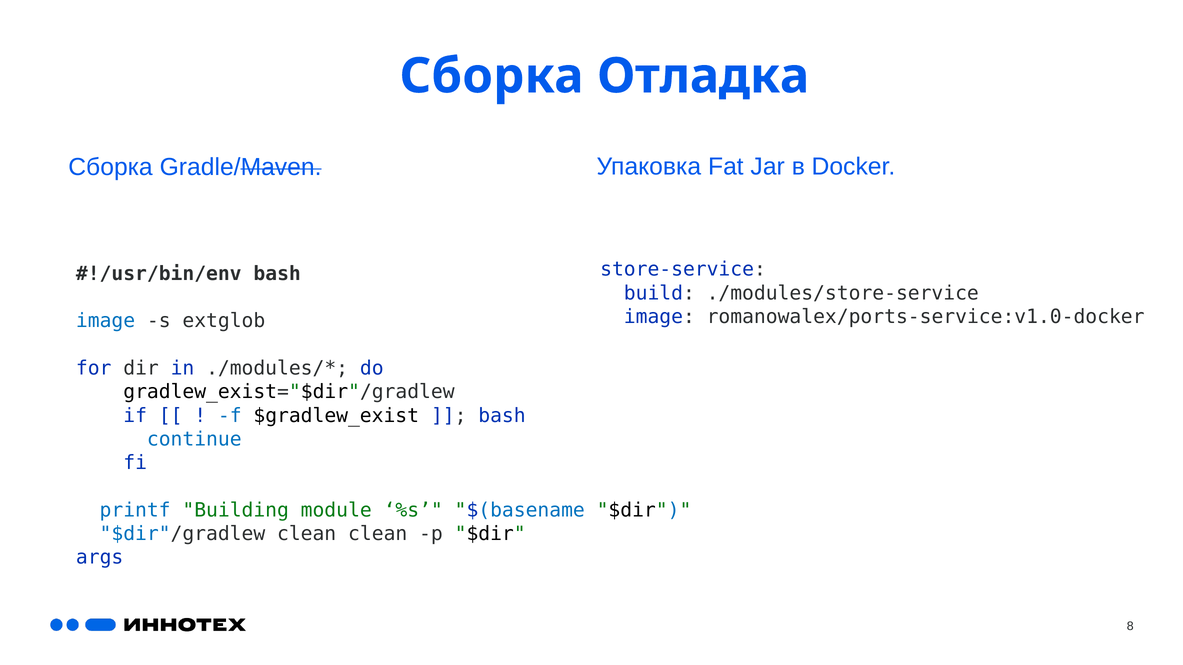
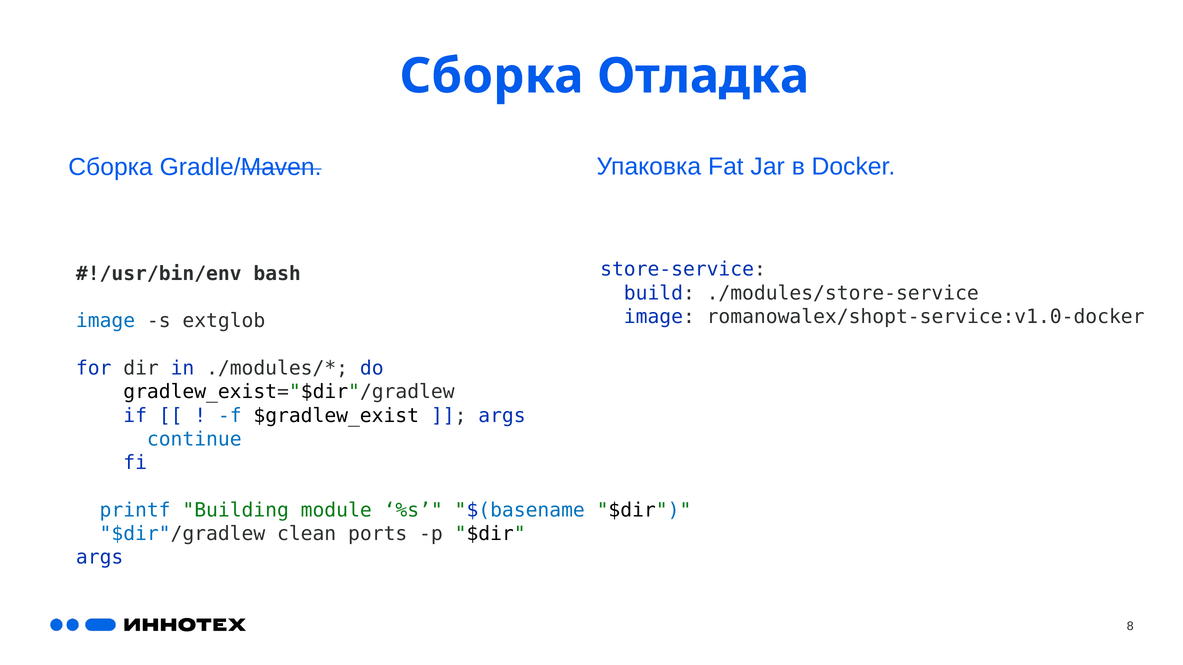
romanowalex/ports-service:v1.0-docker: romanowalex/ports-service:v1.0-docker -> romanowalex/shopt-service:v1.0-docker
bash at (502, 416): bash -> args
clean clean: clean -> ports
